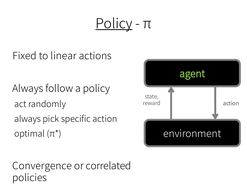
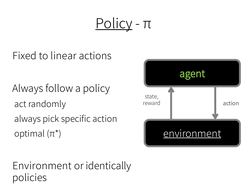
environment at (192, 134) underline: none -> present
Convergence at (42, 166): Convergence -> Environment
correlated: correlated -> identically
